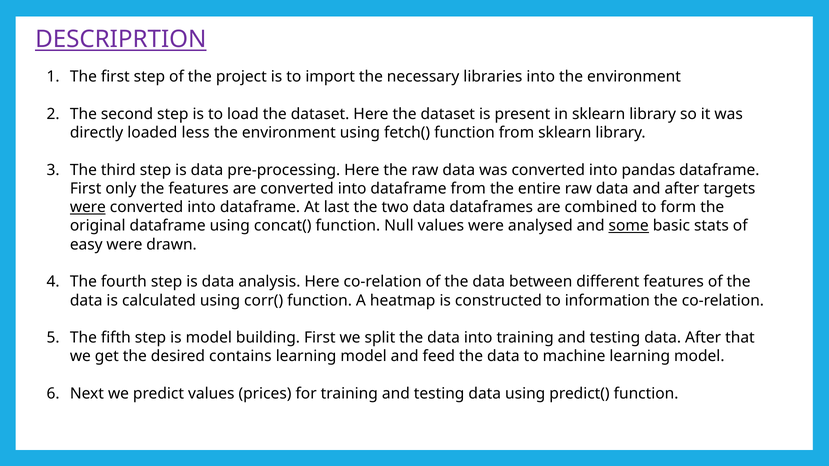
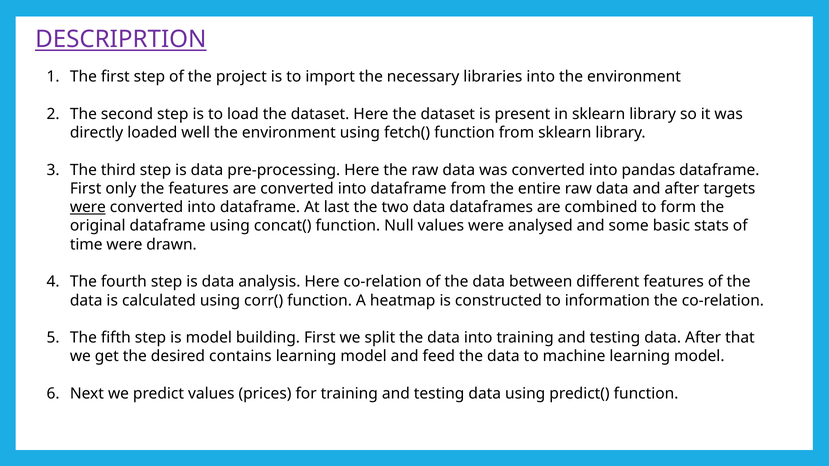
less: less -> well
some underline: present -> none
easy: easy -> time
